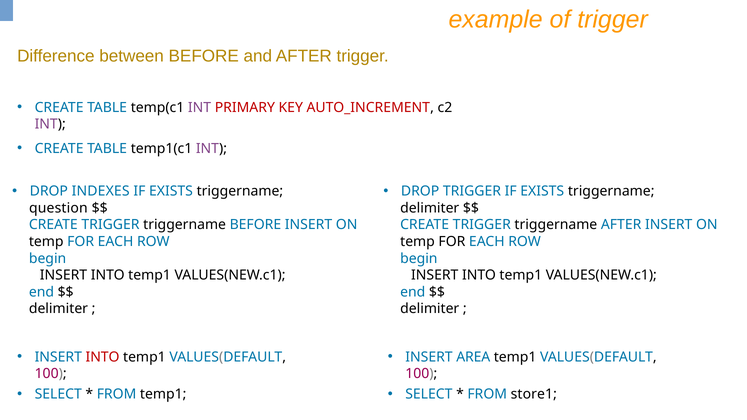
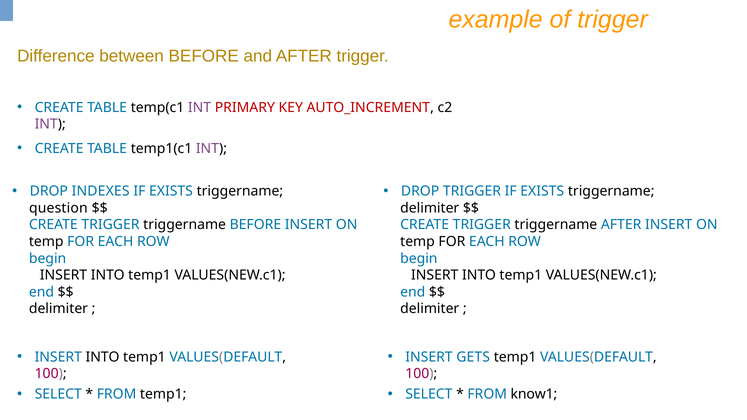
INTO at (103, 357) colour: red -> black
AREA: AREA -> GETS
store1: store1 -> know1
